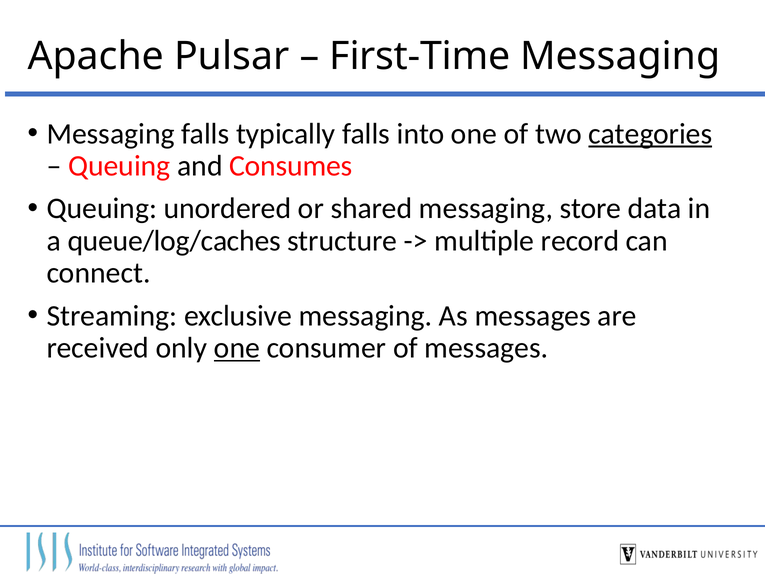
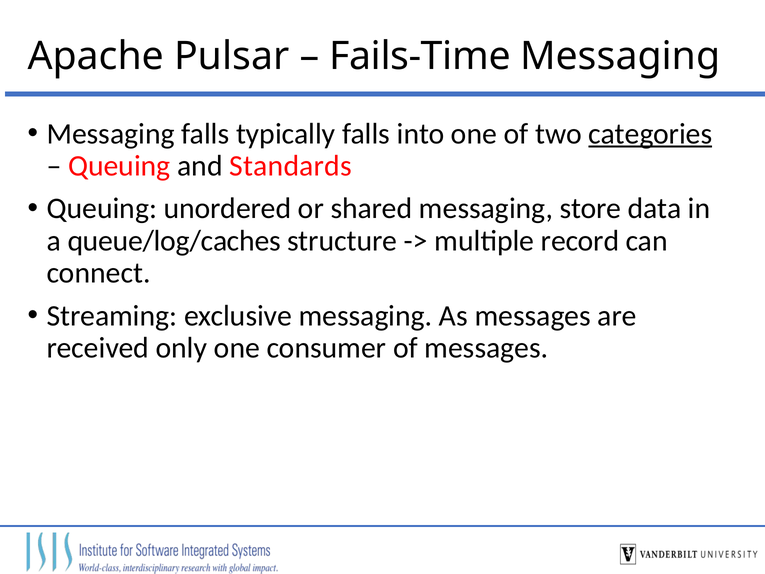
First-Time: First-Time -> Fails-Time
Consumes: Consumes -> Standards
one at (237, 348) underline: present -> none
